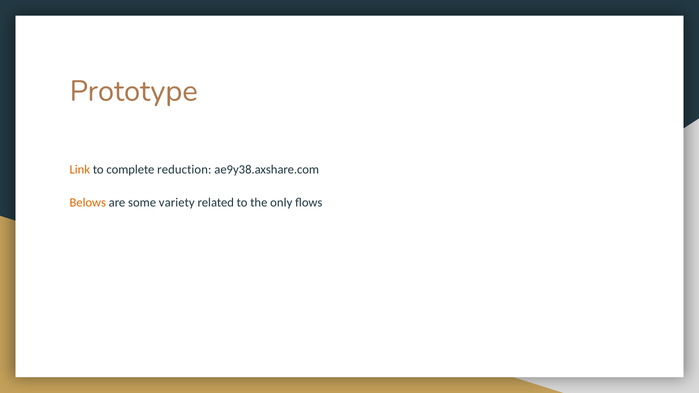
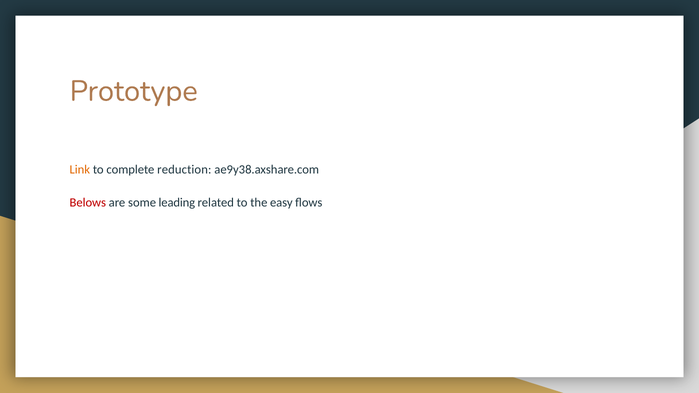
Belows colour: orange -> red
variety: variety -> leading
only: only -> easy
